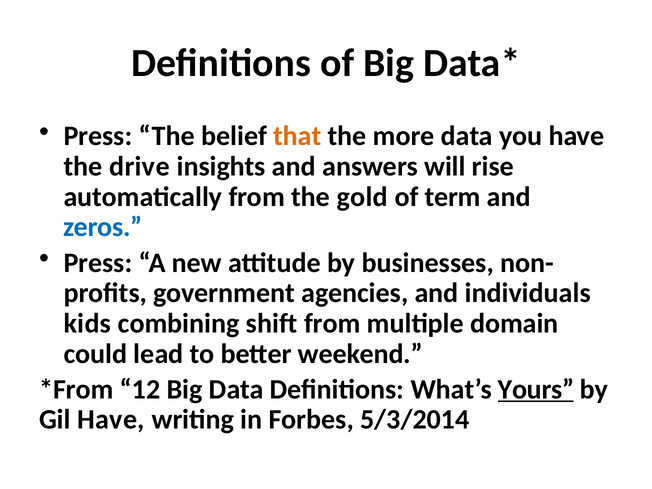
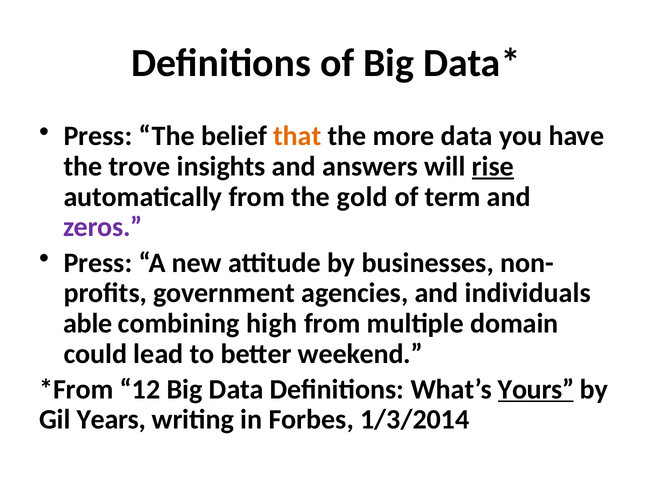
drive: drive -> trove
rise underline: none -> present
zeros colour: blue -> purple
kids: kids -> able
shift: shift -> high
Gil Have: Have -> Years
5/3/2014: 5/3/2014 -> 1/3/2014
